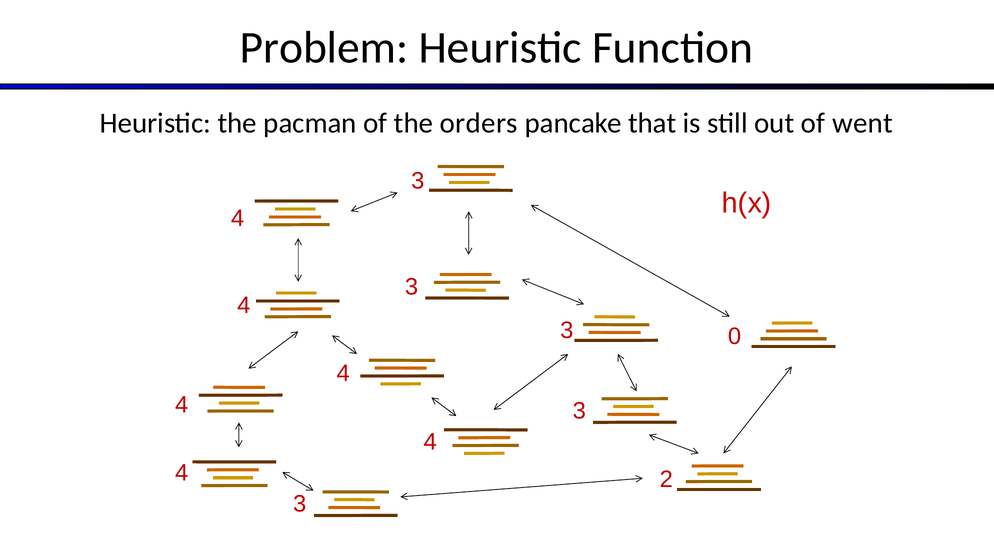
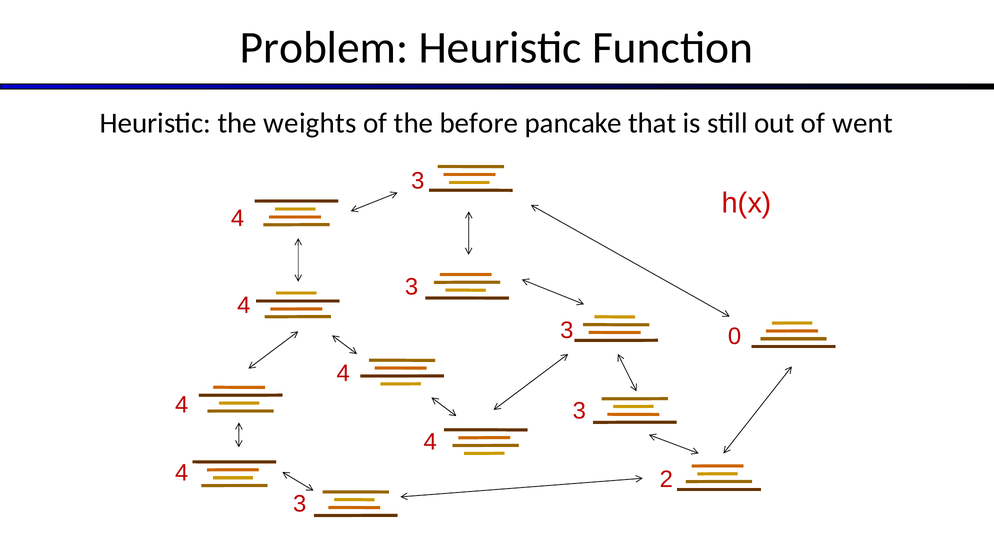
pacman: pacman -> weights
orders: orders -> before
